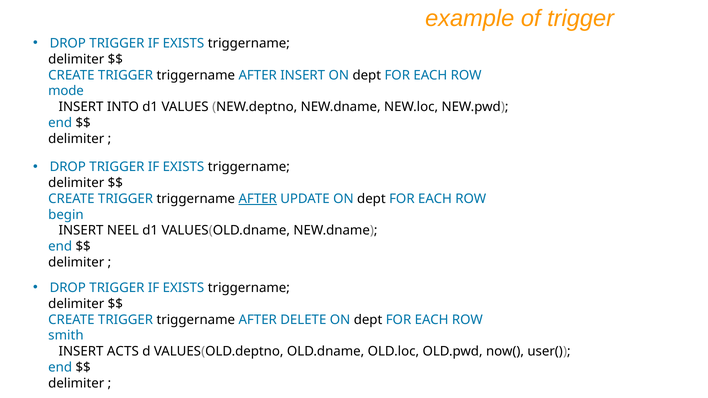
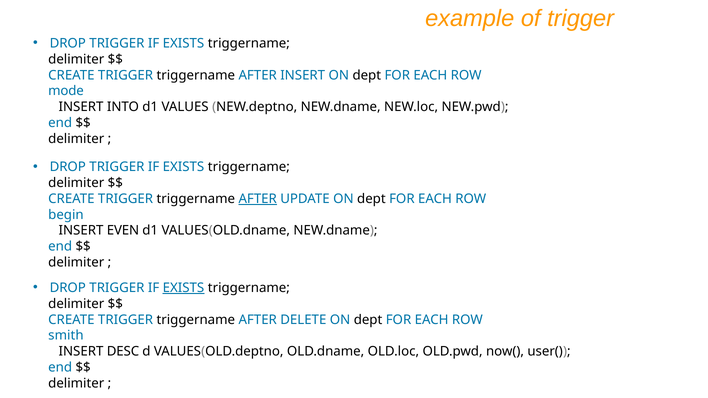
NEEL: NEEL -> EVEN
EXISTS at (184, 288) underline: none -> present
ACTS: ACTS -> DESC
